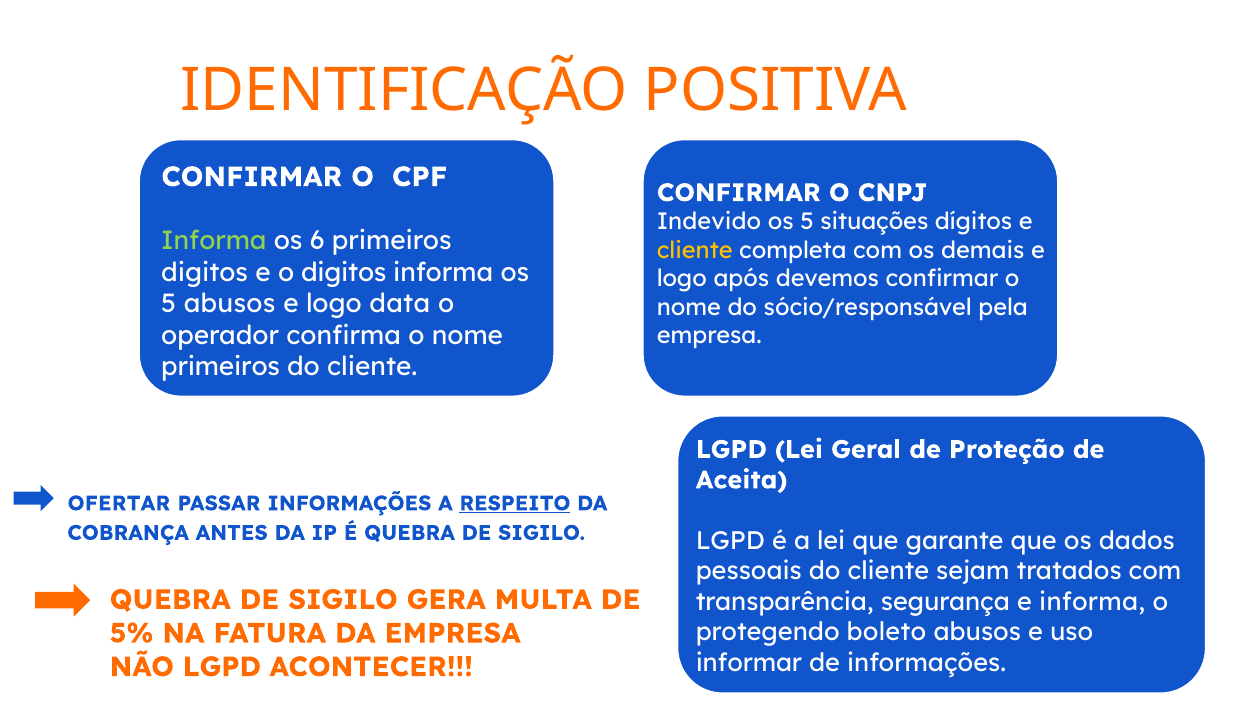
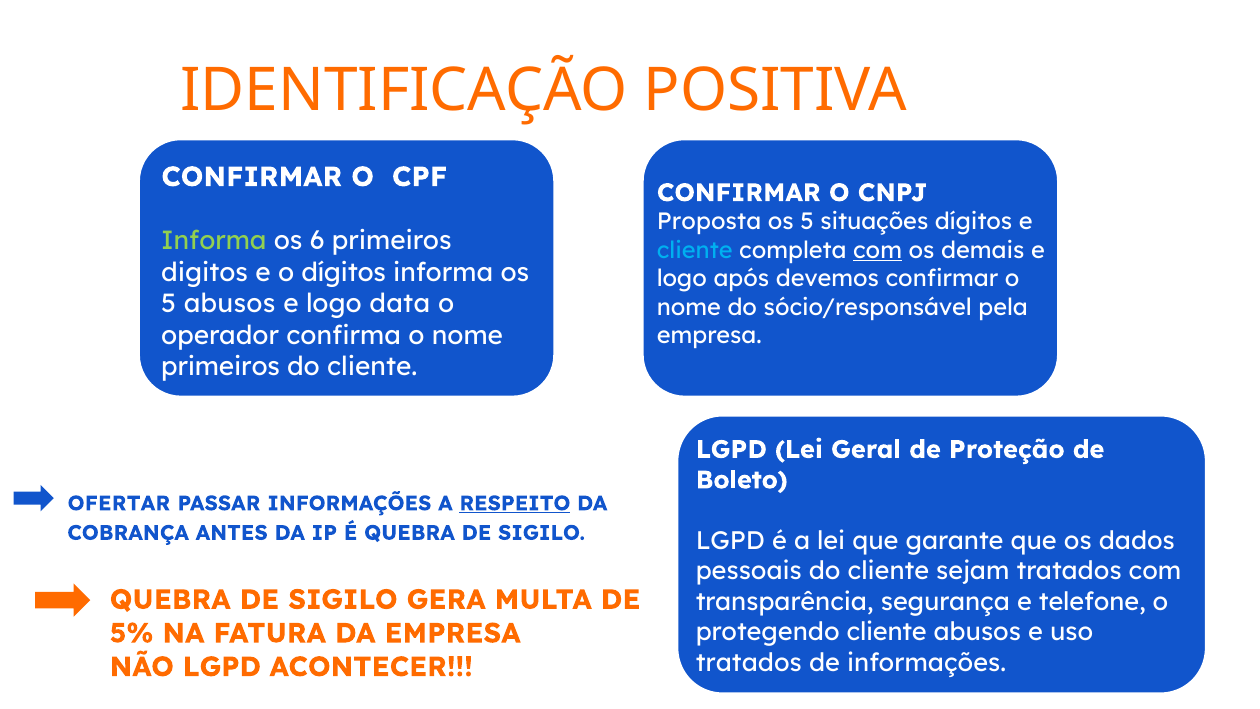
Indevido: Indevido -> Proposta
cliente at (695, 250) colour: yellow -> light blue
com at (878, 250) underline: none -> present
o digitos: digitos -> dígitos
Aceita: Aceita -> Boleto
e informa: informa -> telefone
protegendo boleto: boleto -> cliente
informar at (749, 663): informar -> tratados
